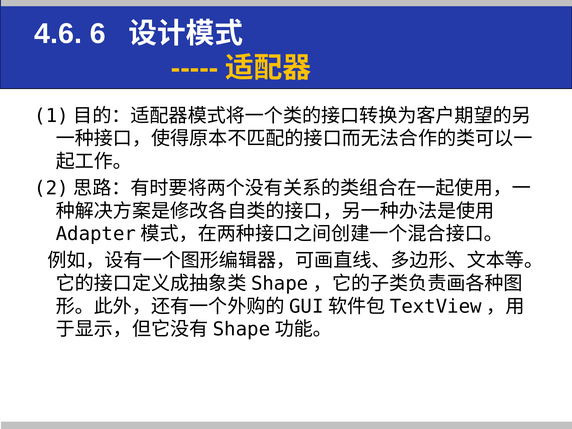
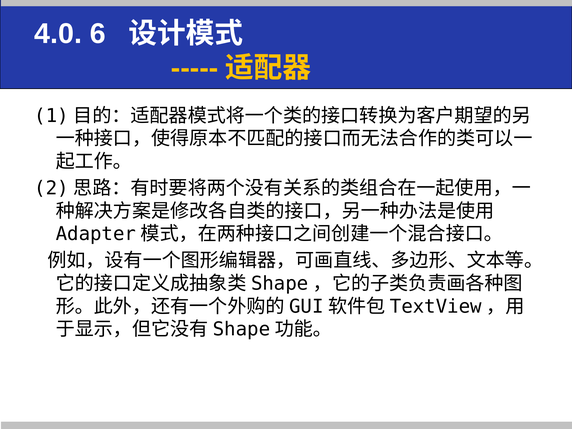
4.6: 4.6 -> 4.0
